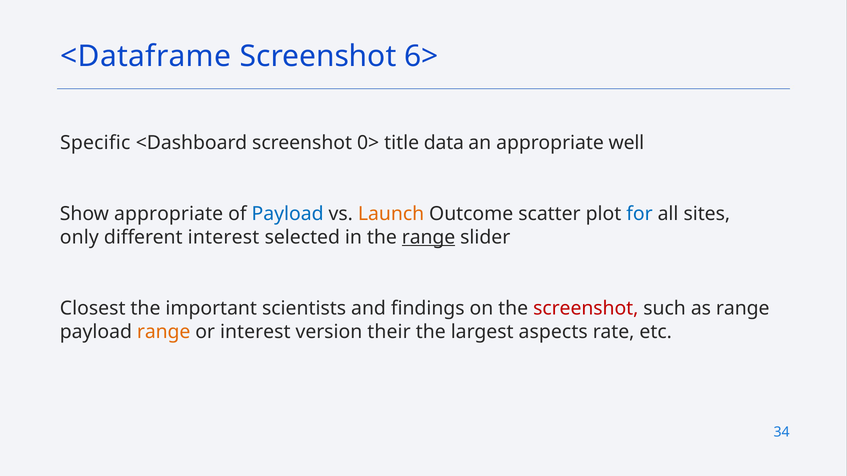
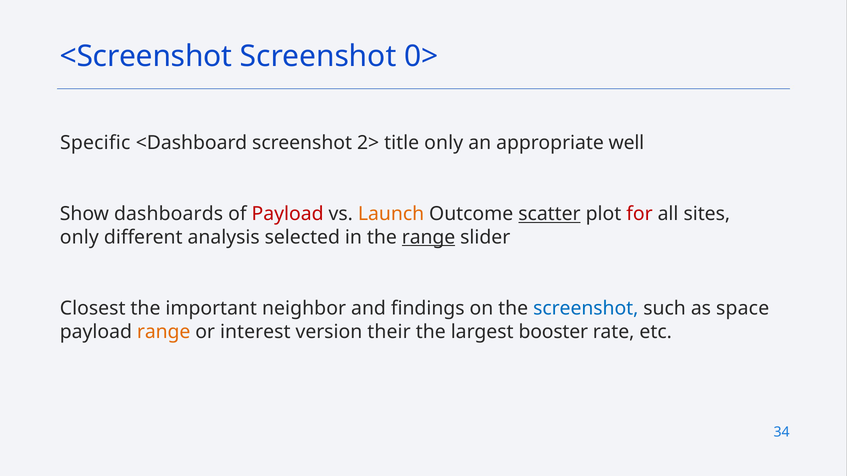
<Dataframe: <Dataframe -> <Screenshot
6>: 6> -> 0>
0>: 0> -> 2>
title data: data -> only
Show appropriate: appropriate -> dashboards
Payload at (288, 214) colour: blue -> red
scatter underline: none -> present
for colour: blue -> red
different interest: interest -> analysis
scientists: scientists -> neighbor
screenshot at (586, 309) colour: red -> blue
as range: range -> space
aspects: aspects -> booster
